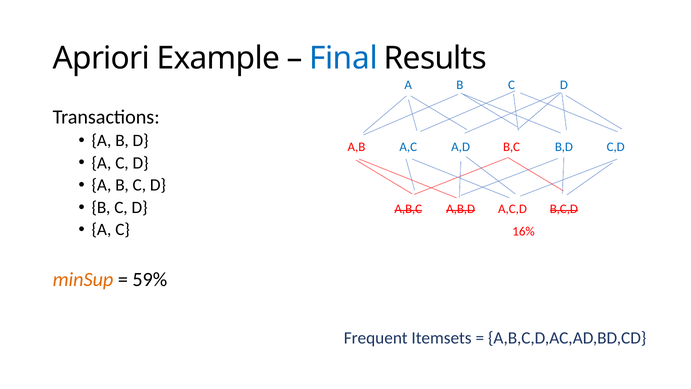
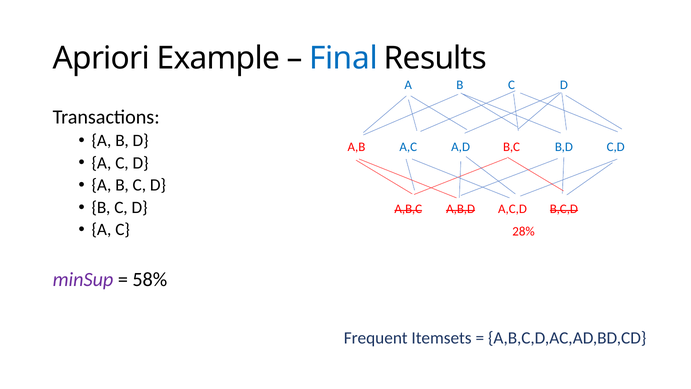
16%: 16% -> 28%
minSup colour: orange -> purple
59%: 59% -> 58%
